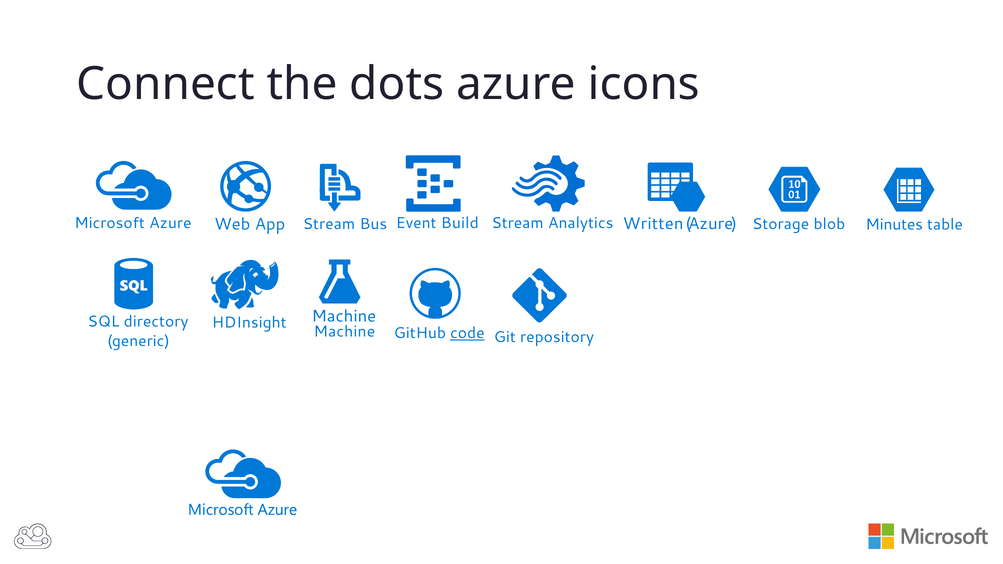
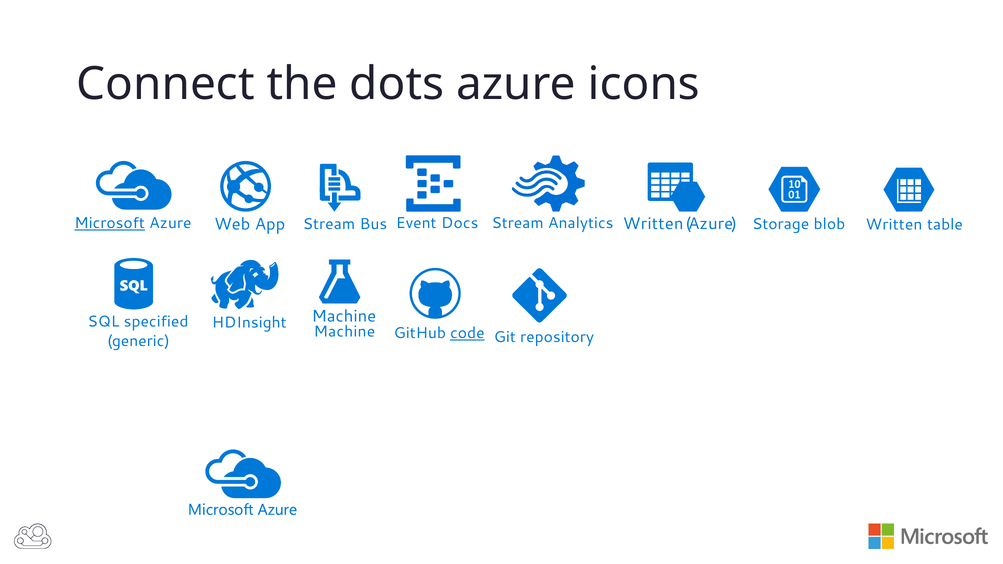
Microsoft underline: none -> present
Build: Build -> Docs
blob Minutes: Minutes -> Written
directory: directory -> specified
